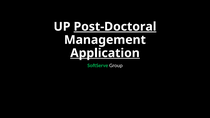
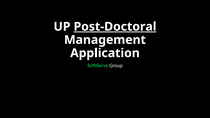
Application underline: present -> none
